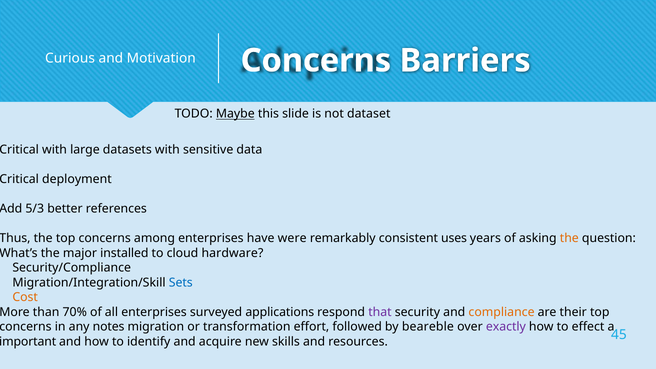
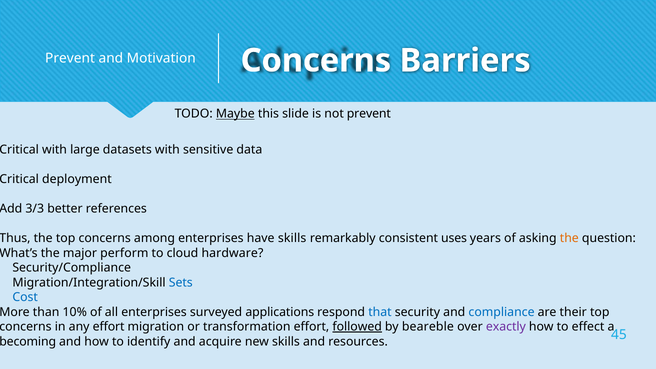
Curious at (70, 58): Curious -> Prevent
not dataset: dataset -> prevent
5/3: 5/3 -> 3/3
have were: were -> skills
installed: installed -> perform
Cost colour: orange -> blue
70%: 70% -> 10%
that colour: purple -> blue
compliance colour: orange -> blue
any notes: notes -> effort
followed underline: none -> present
important: important -> becoming
